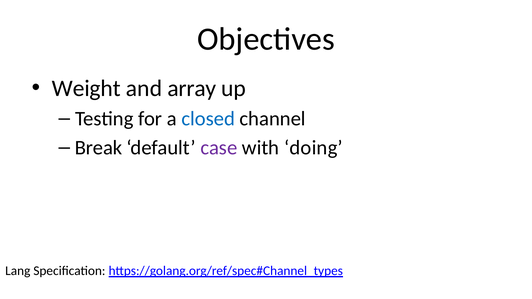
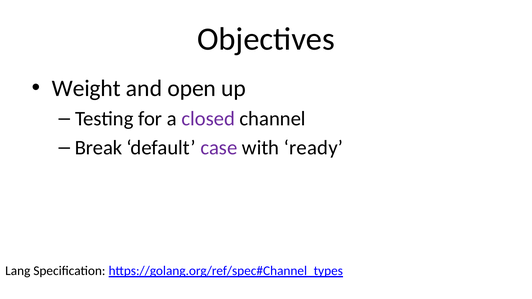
array: array -> open
closed colour: blue -> purple
doing: doing -> ready
